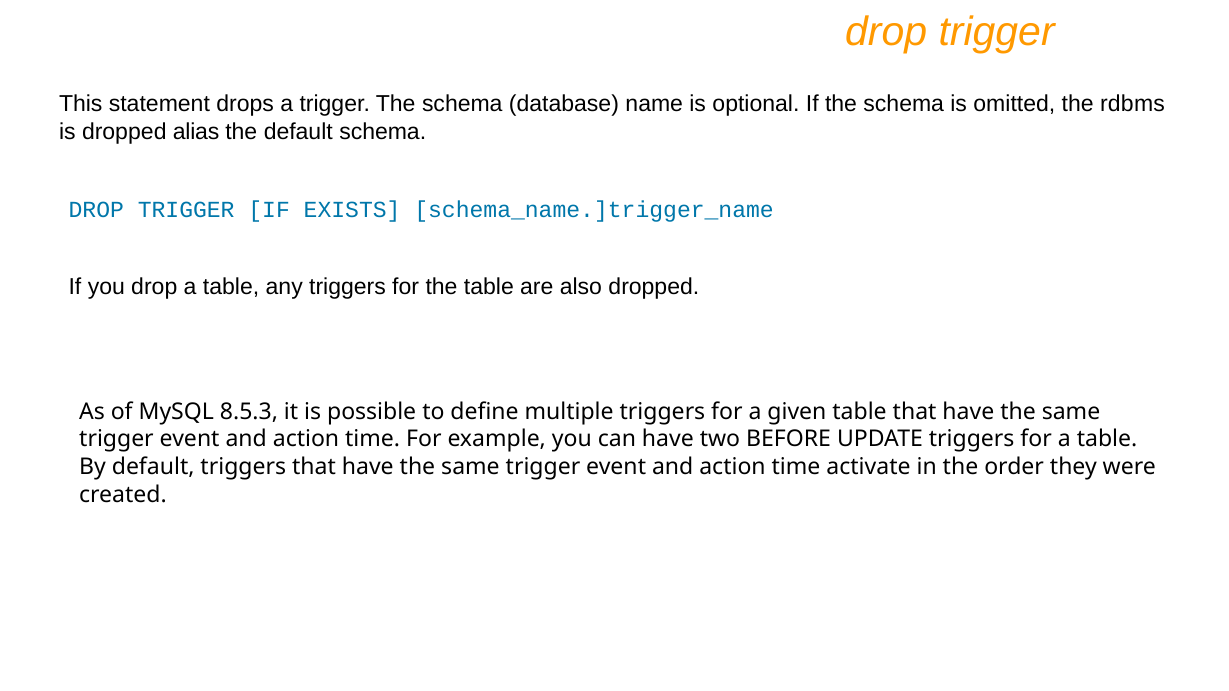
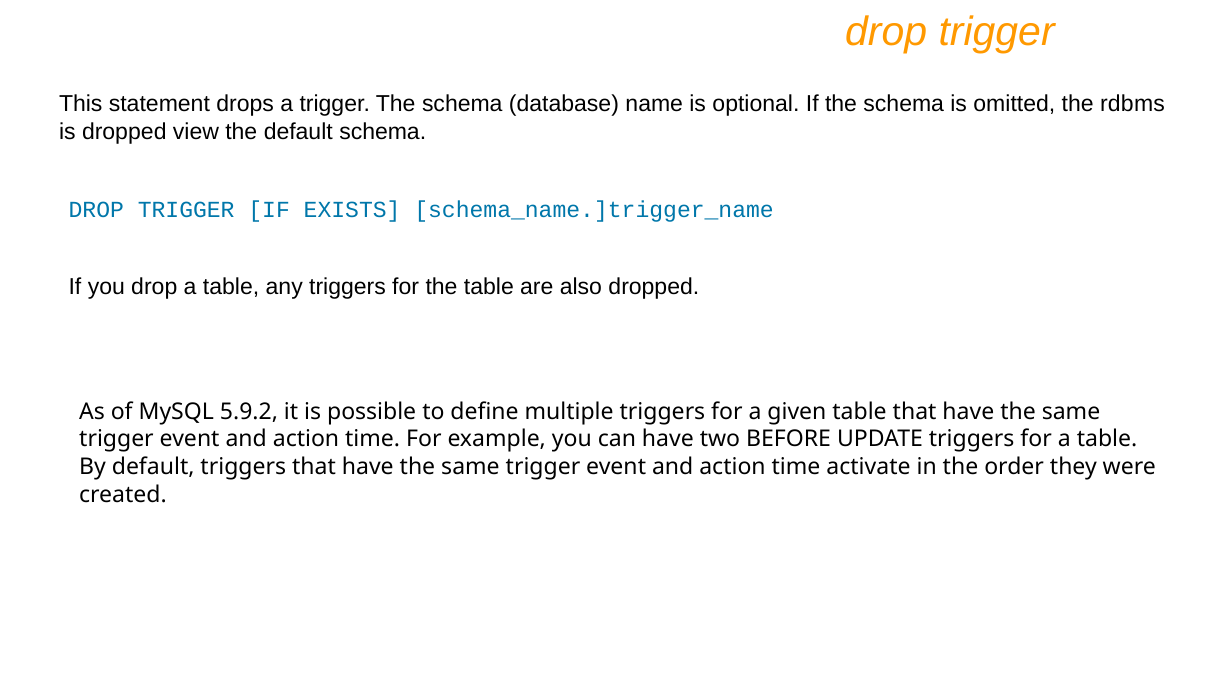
alias: alias -> view
8.5.3: 8.5.3 -> 5.9.2
